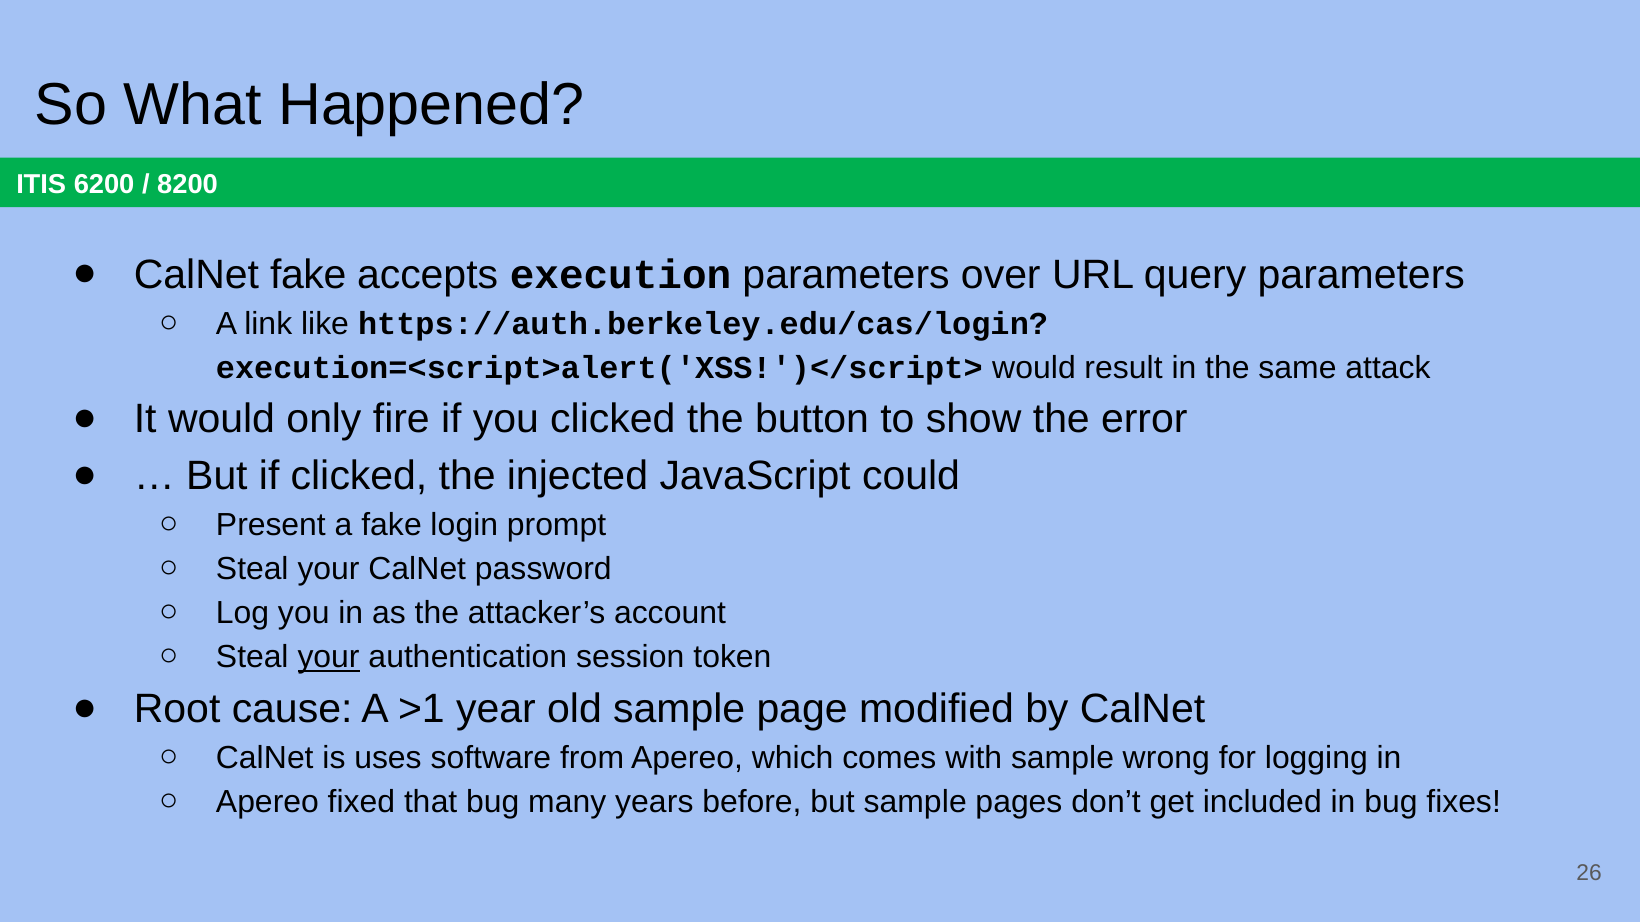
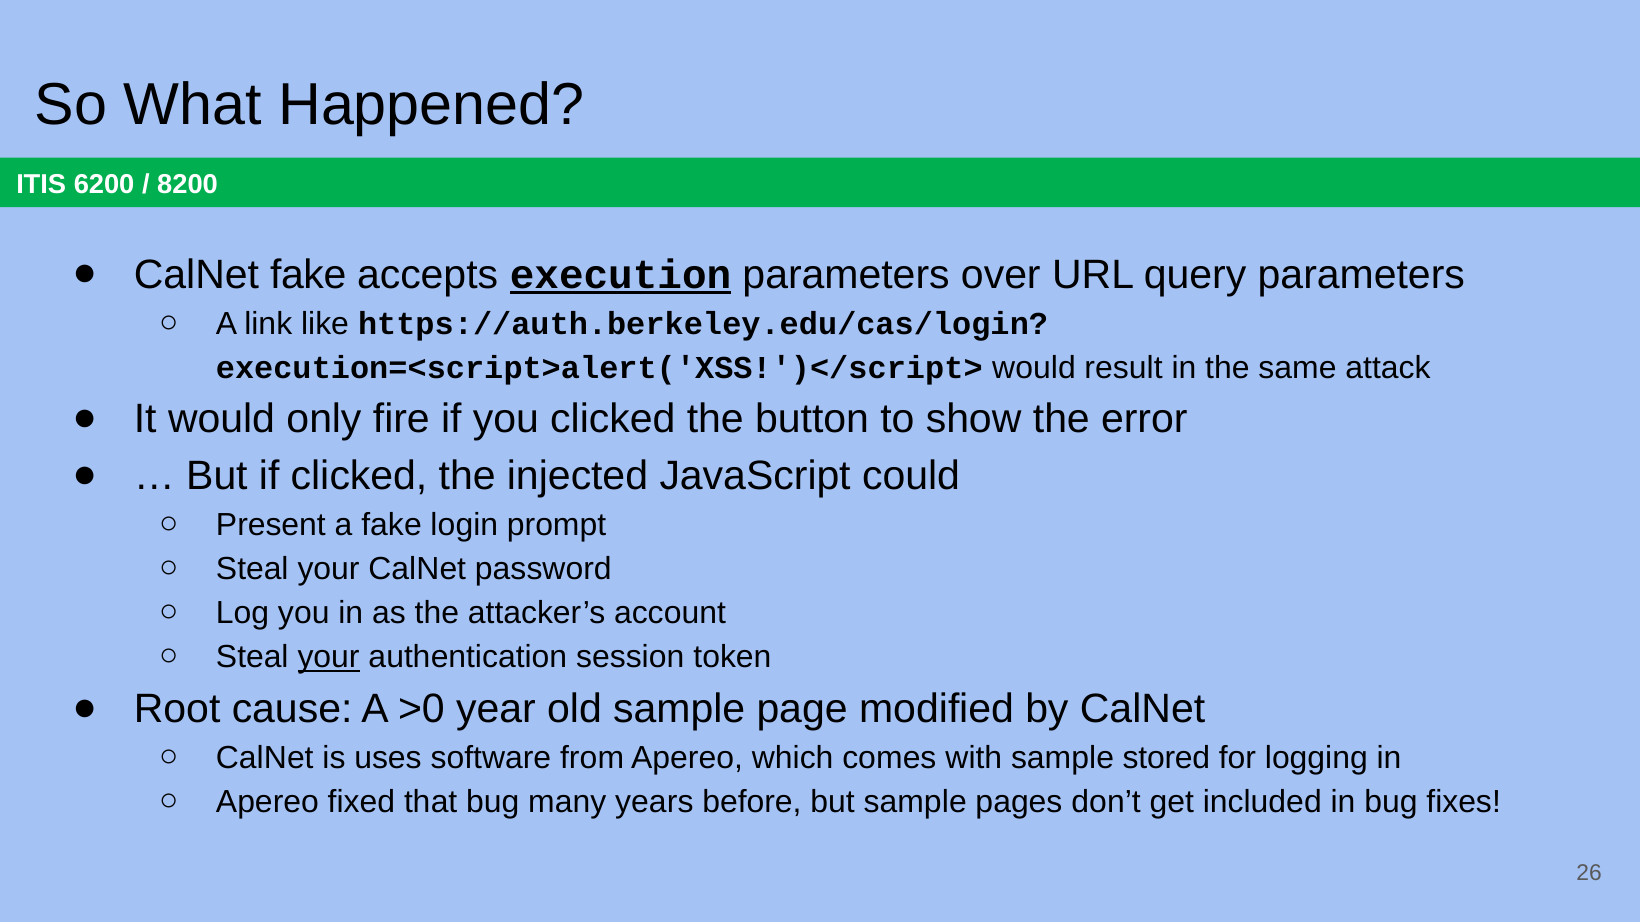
execution underline: none -> present
>1: >1 -> >0
wrong: wrong -> stored
